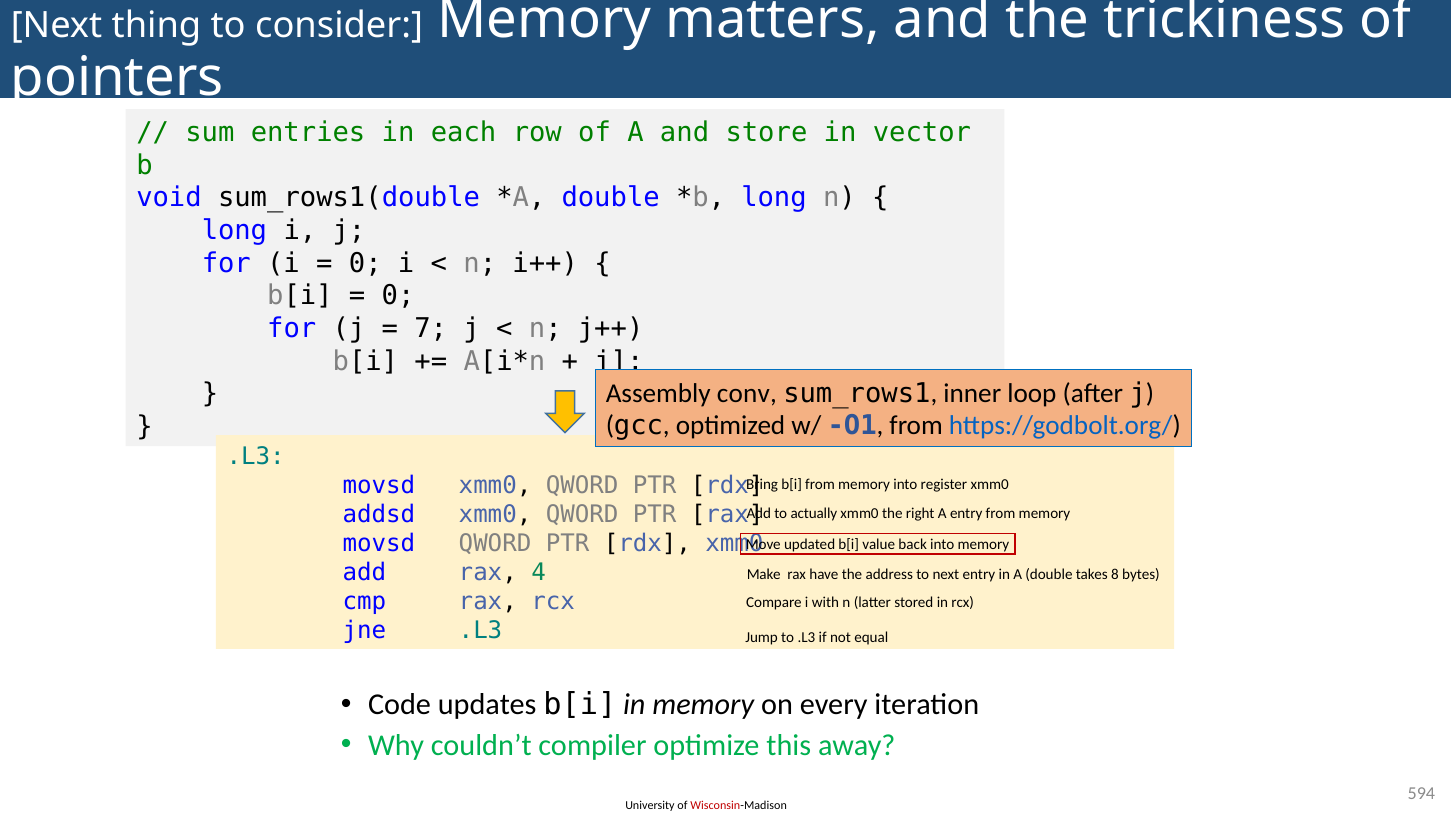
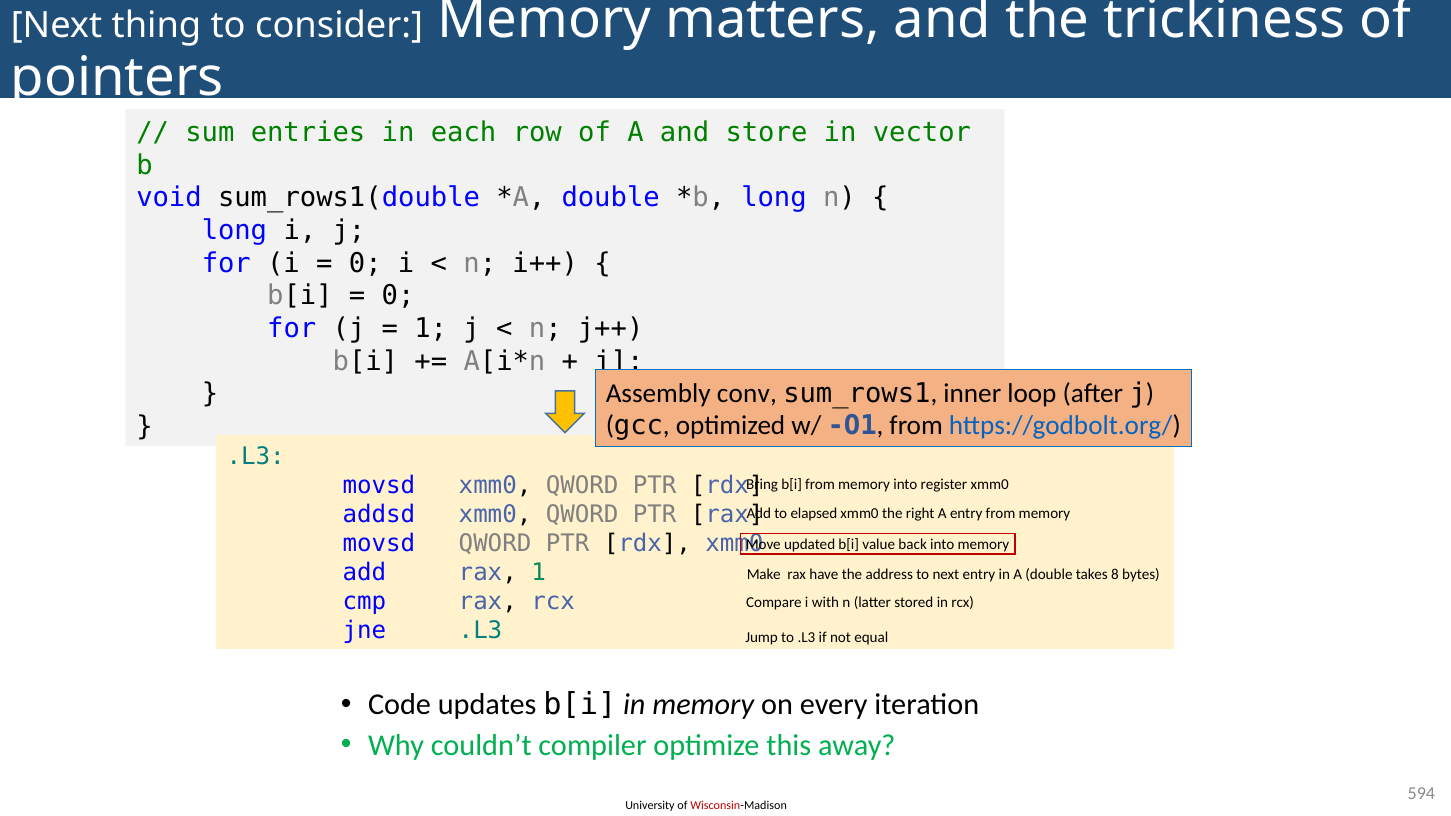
7 at (431, 329): 7 -> 1
actually: actually -> elapsed
rax 4: 4 -> 1
